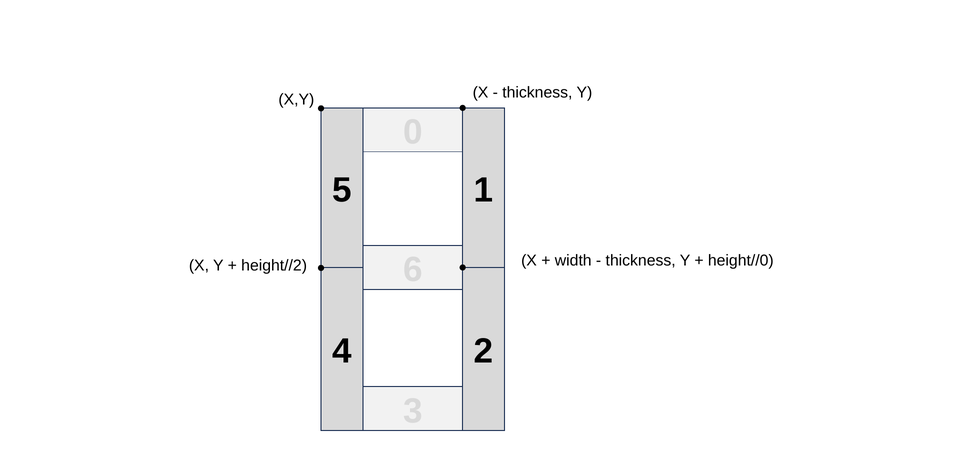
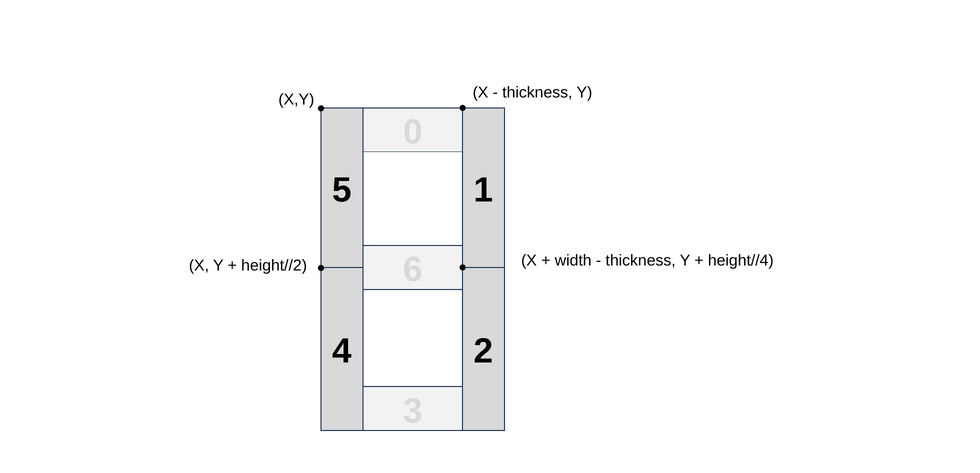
height//0: height//0 -> height//4
